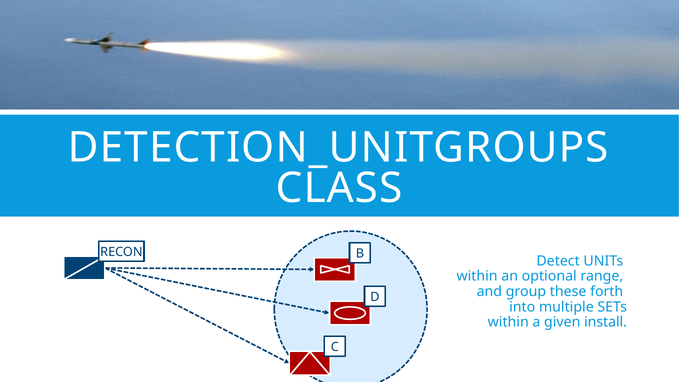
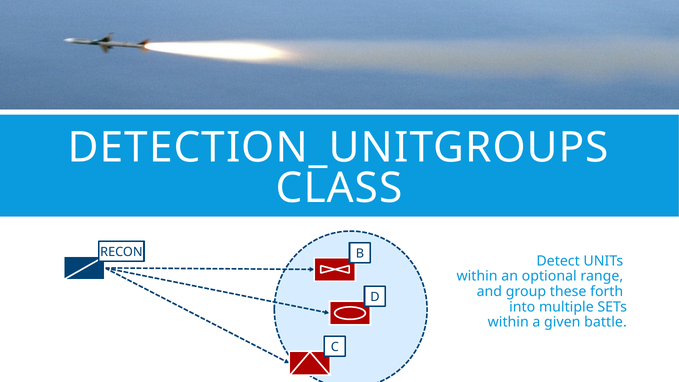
install: install -> battle
